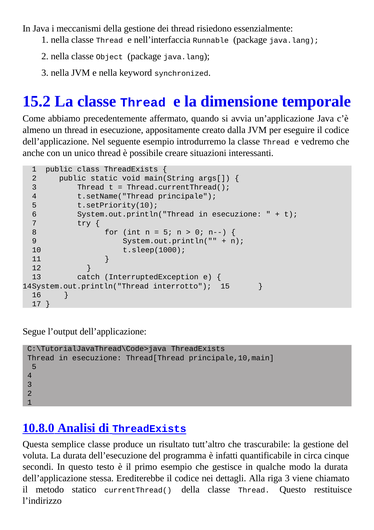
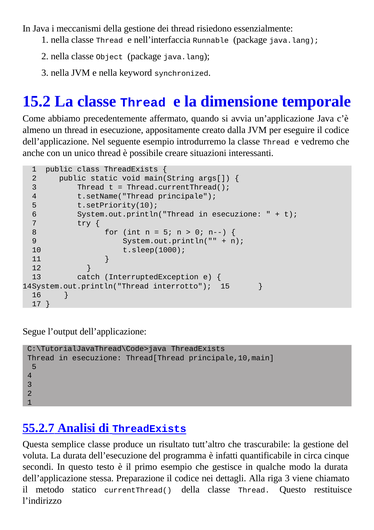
10.8.0: 10.8.0 -> 55.2.7
Erediterebbe: Erediterebbe -> Preparazione
